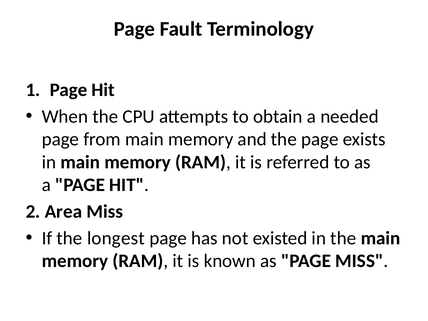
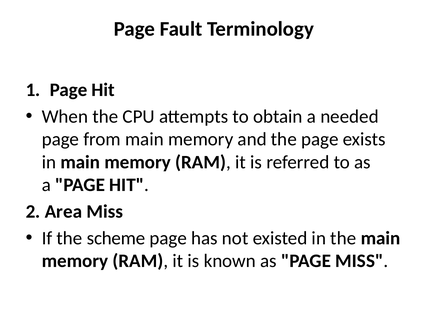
longest: longest -> scheme
